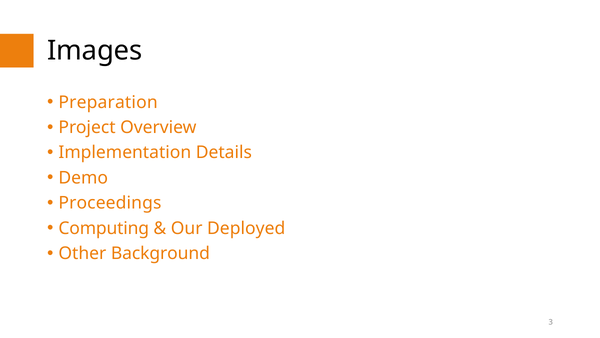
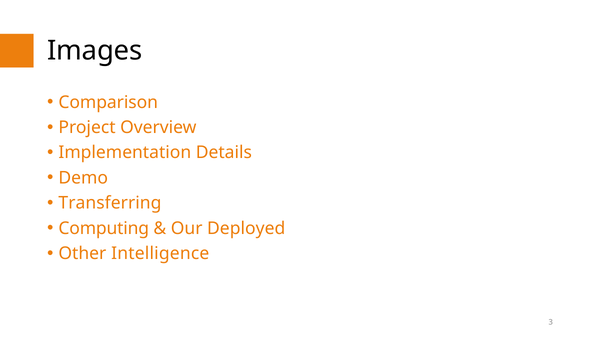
Preparation: Preparation -> Comparison
Proceedings: Proceedings -> Transferring
Background: Background -> Intelligence
